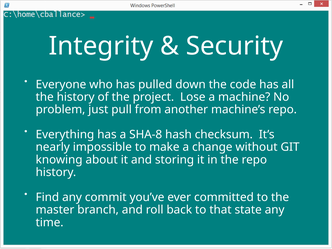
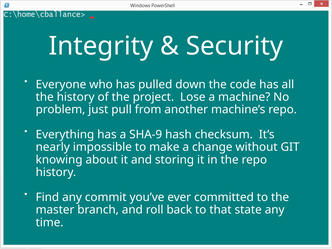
SHA-8: SHA-8 -> SHA-9
